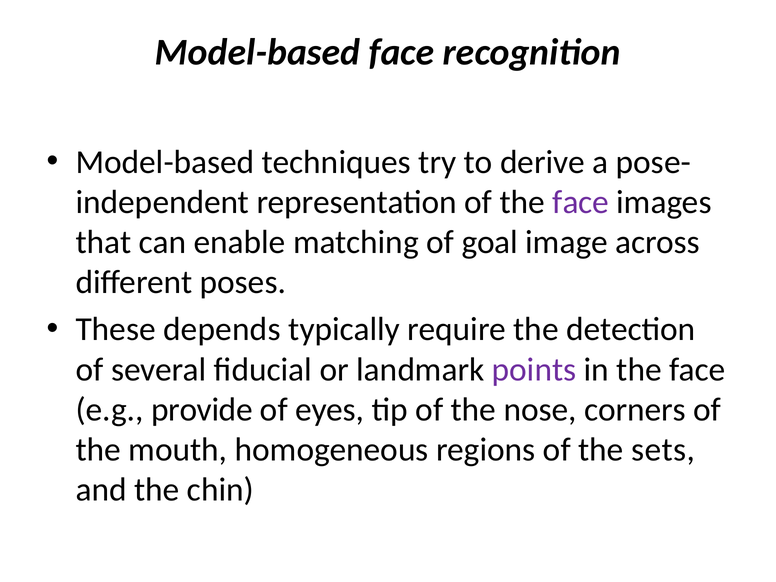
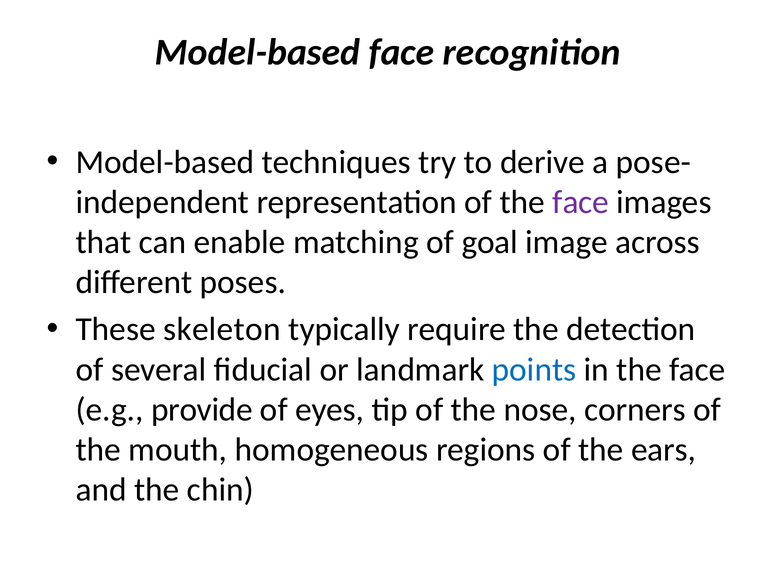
depends: depends -> skeleton
points colour: purple -> blue
sets: sets -> ears
